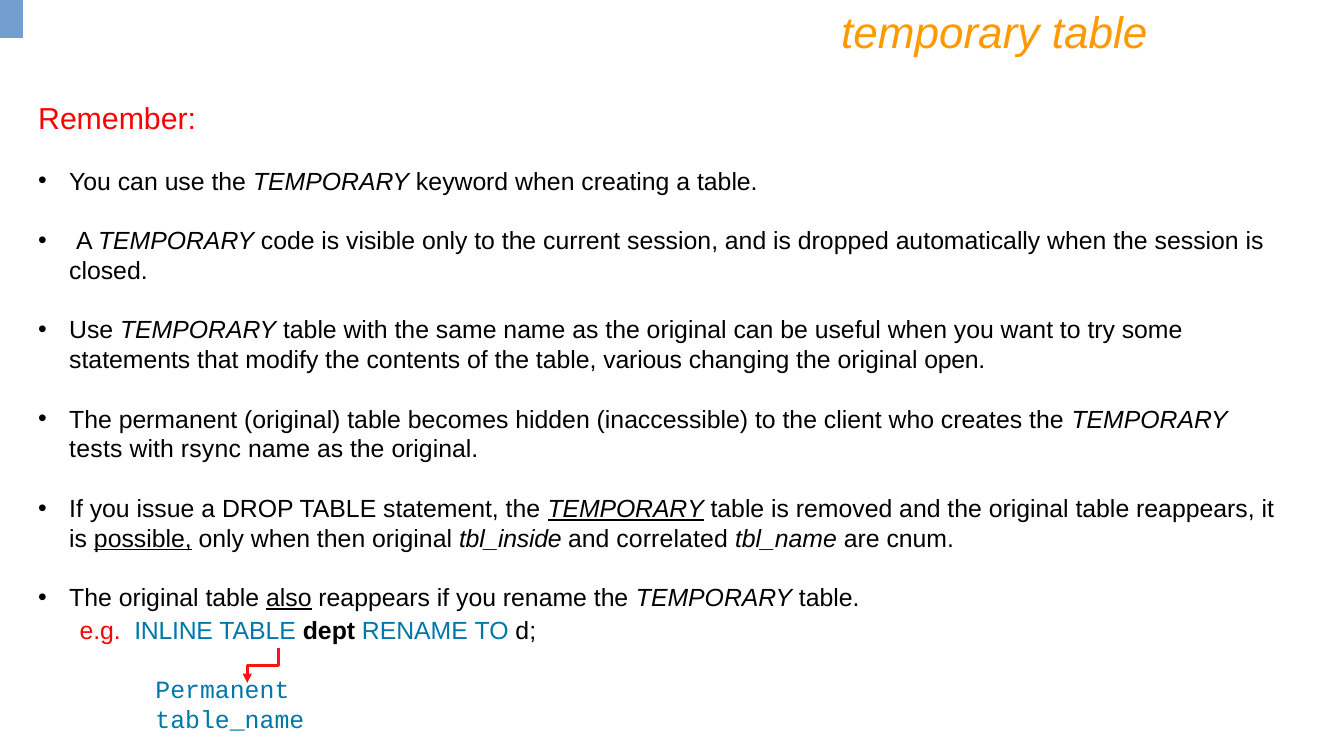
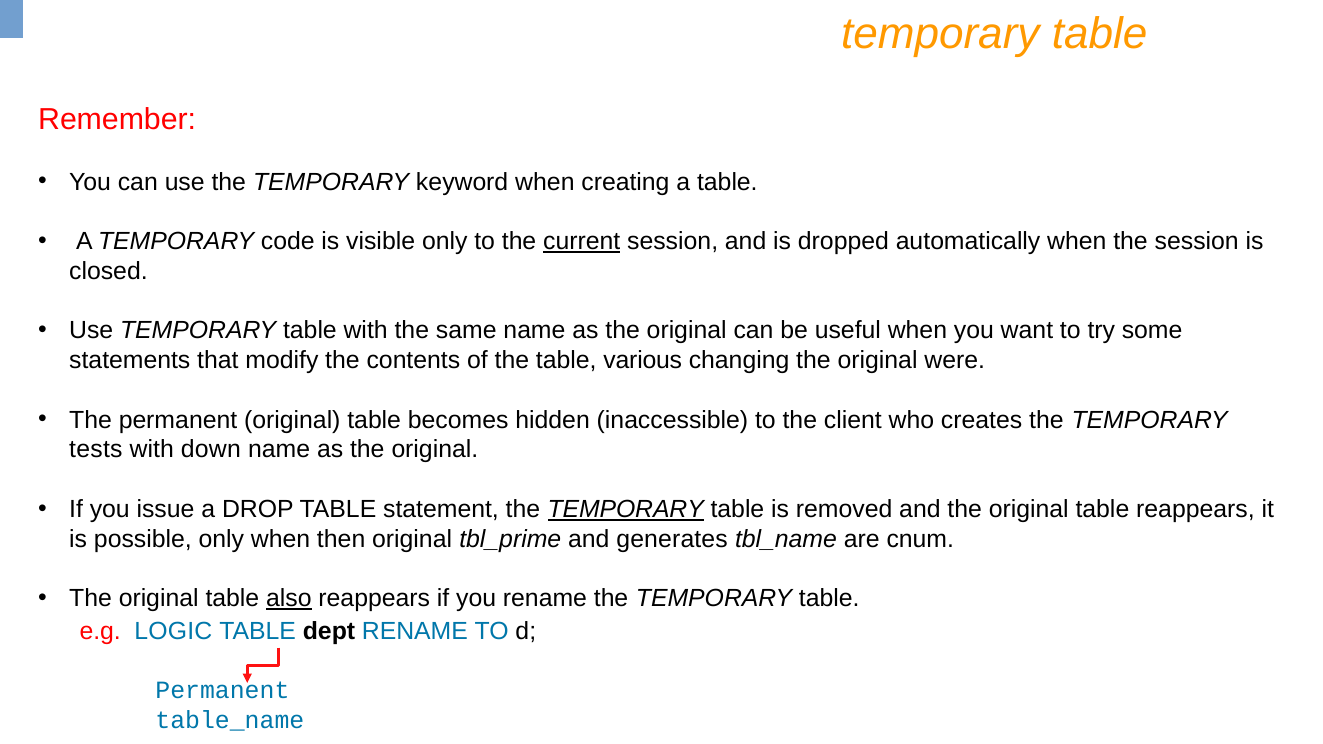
current underline: none -> present
open: open -> were
rsync: rsync -> down
possible underline: present -> none
tbl_inside: tbl_inside -> tbl_prime
correlated: correlated -> generates
INLINE: INLINE -> LOGIC
